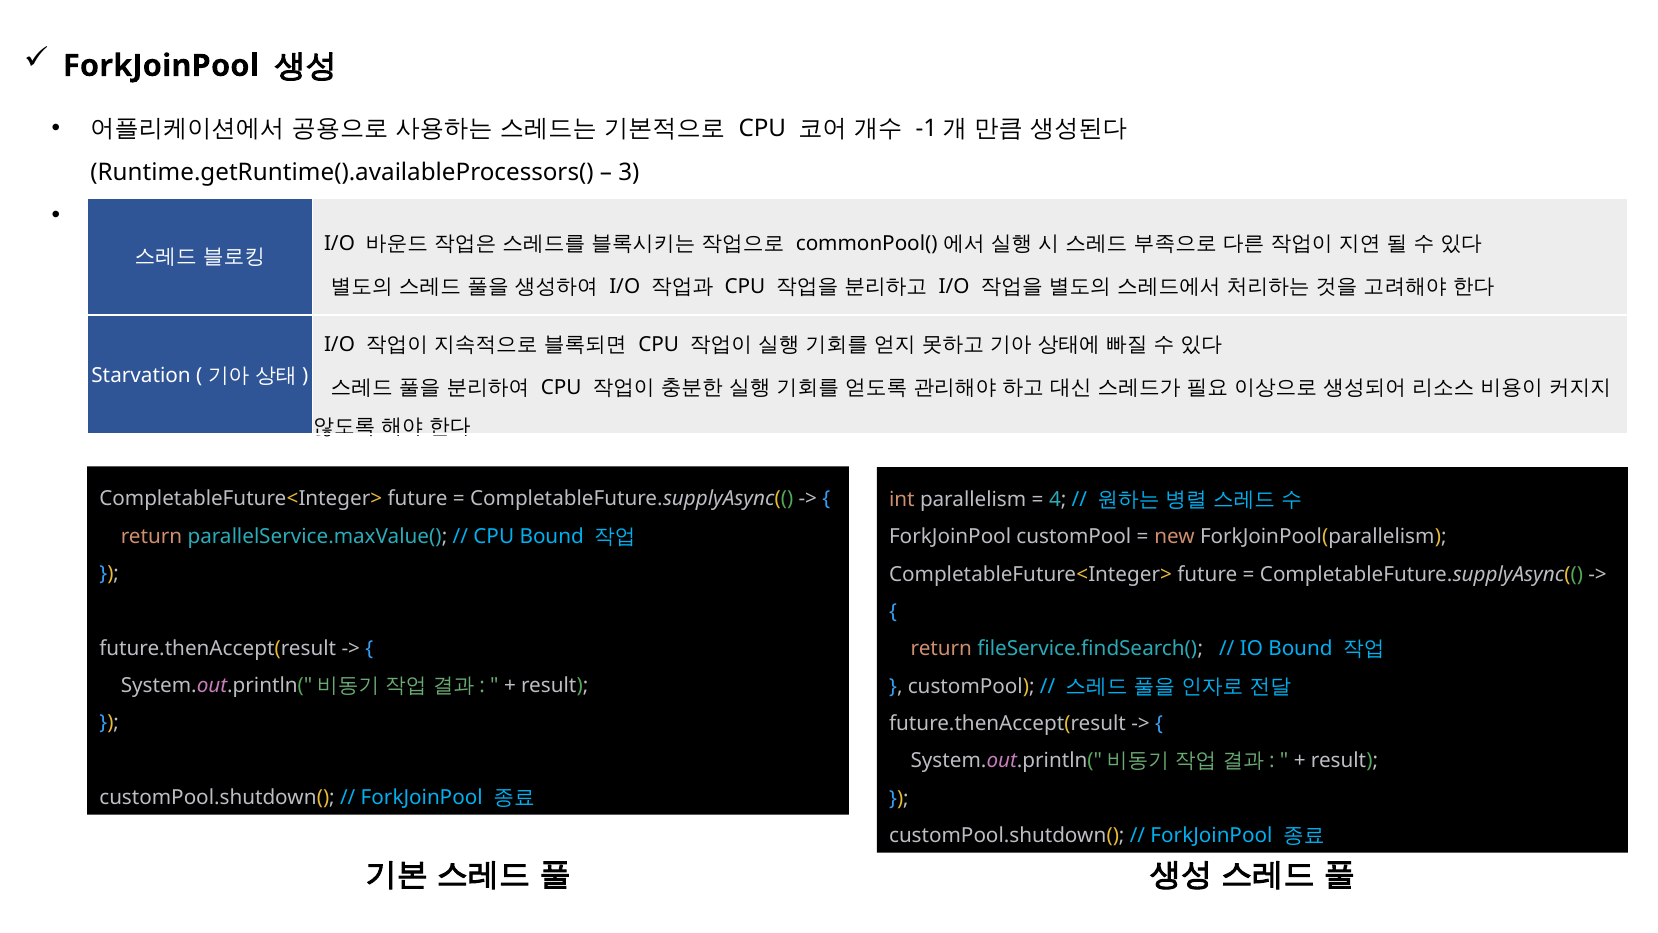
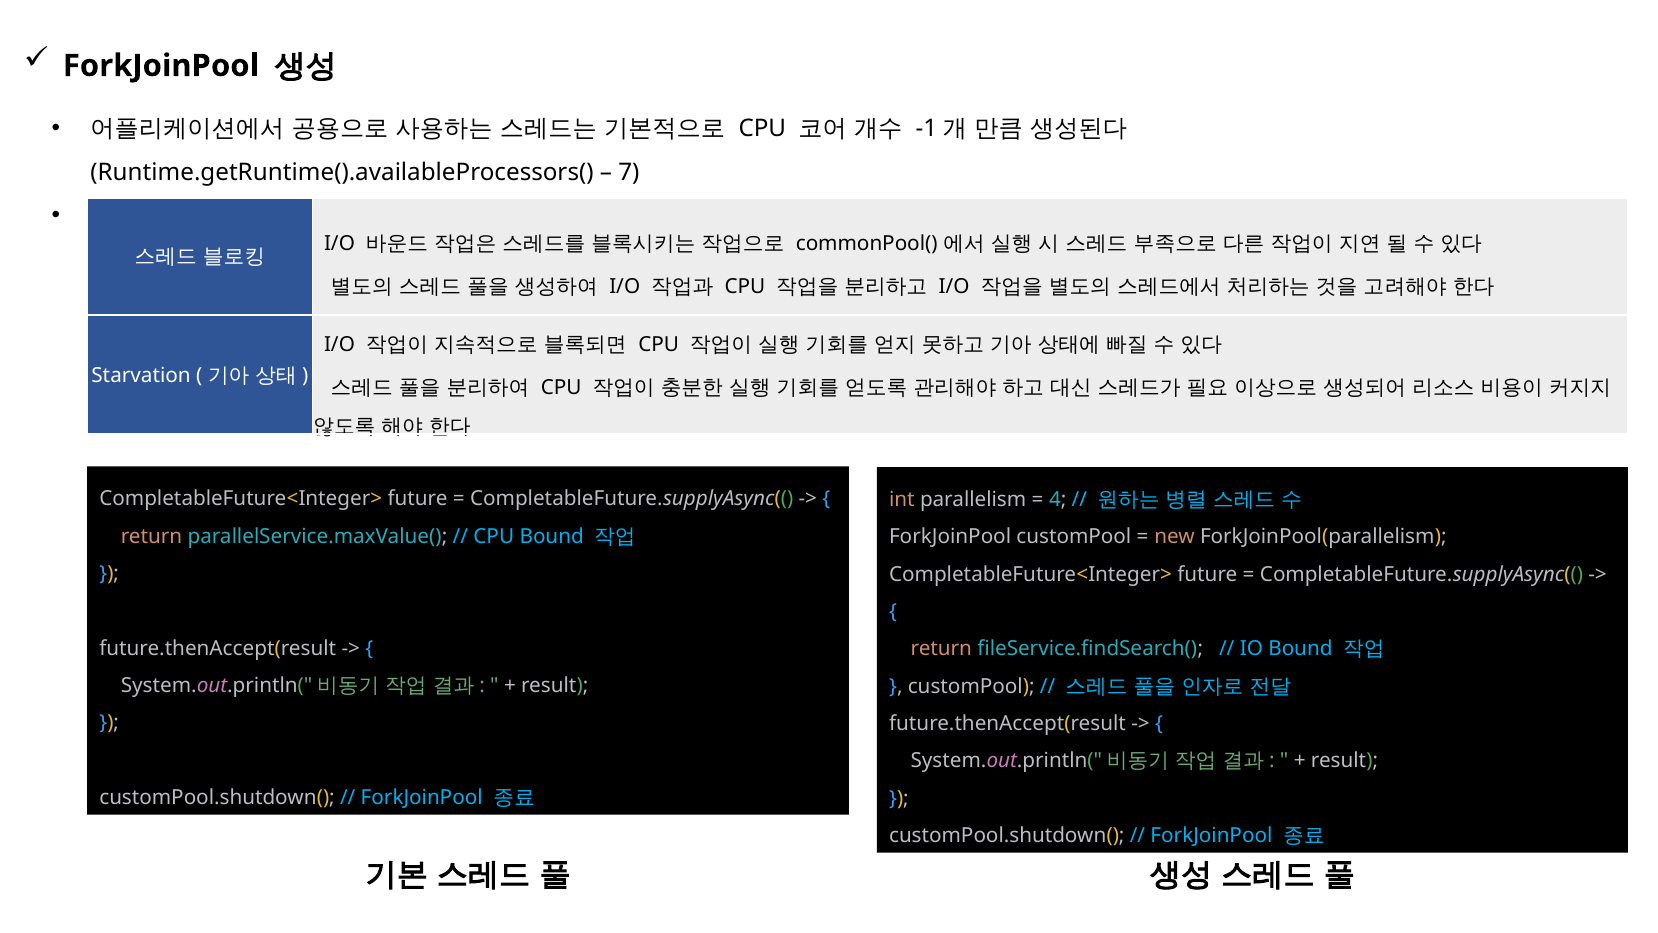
3: 3 -> 7
